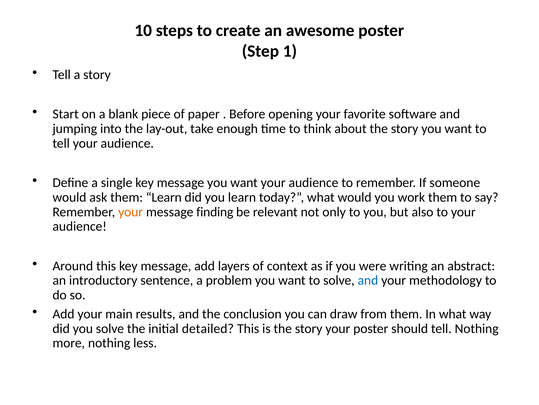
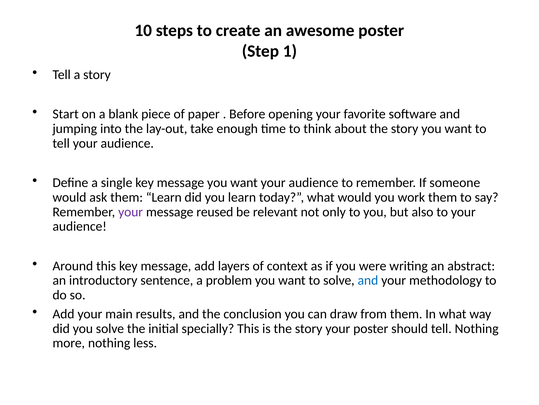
your at (131, 212) colour: orange -> purple
finding: finding -> reused
detailed: detailed -> specially
